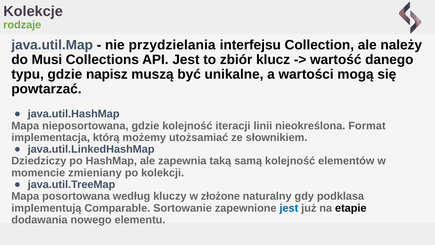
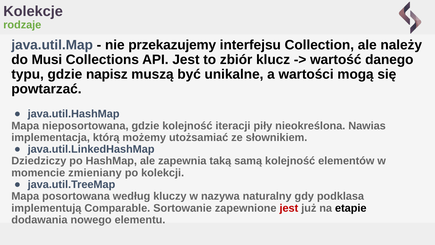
przydzielania: przydzielania -> przekazujemy
linii: linii -> piły
Format: Format -> Nawias
złożone: złożone -> nazywa
jest at (289, 208) colour: blue -> red
